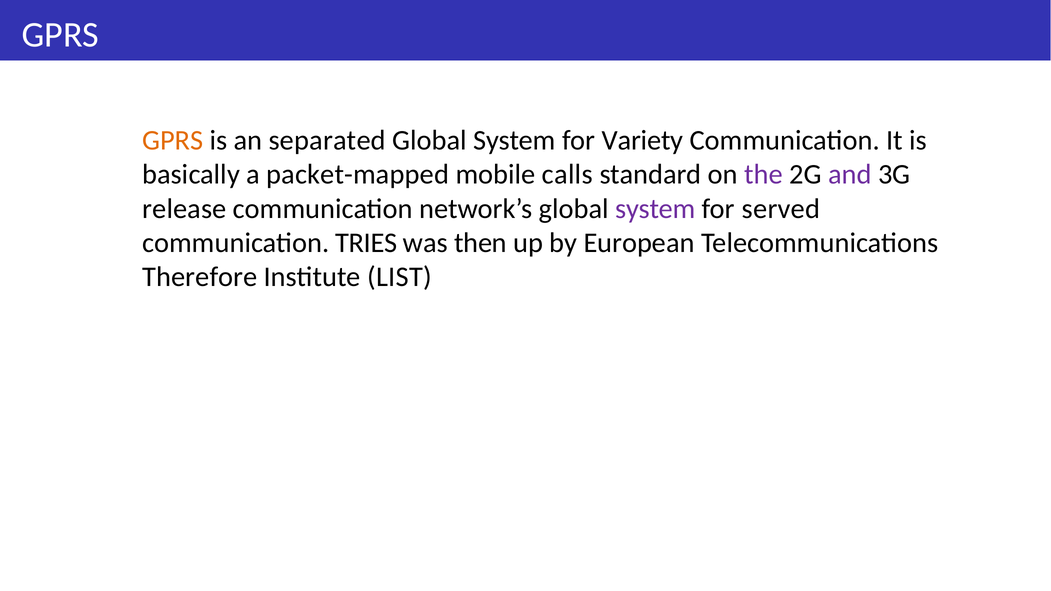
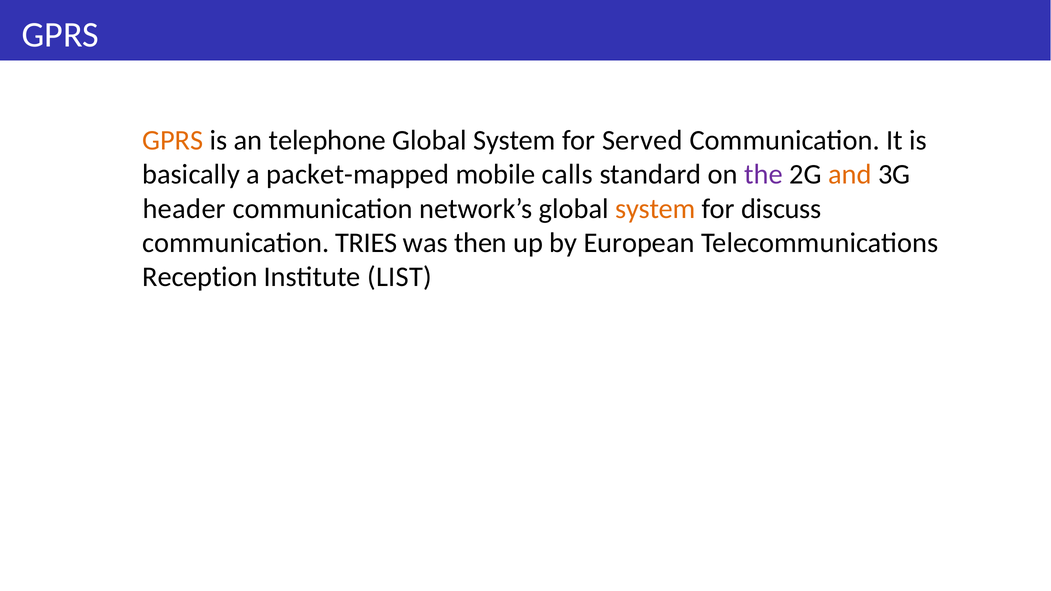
separated: separated -> telephone
Variety: Variety -> Served
and colour: purple -> orange
release: release -> header
system at (655, 209) colour: purple -> orange
served: served -> discuss
Therefore: Therefore -> Reception
